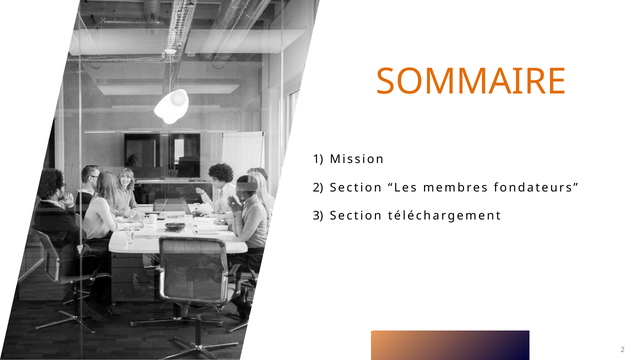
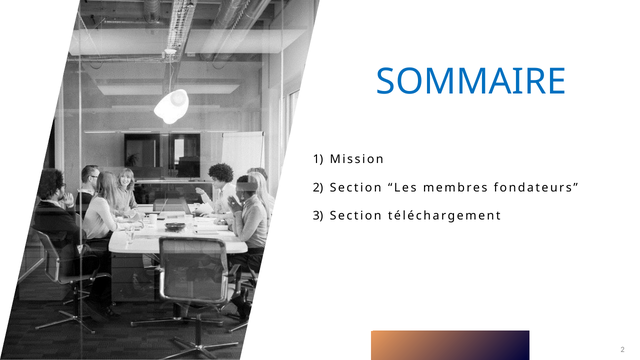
SOMMAIRE colour: orange -> blue
